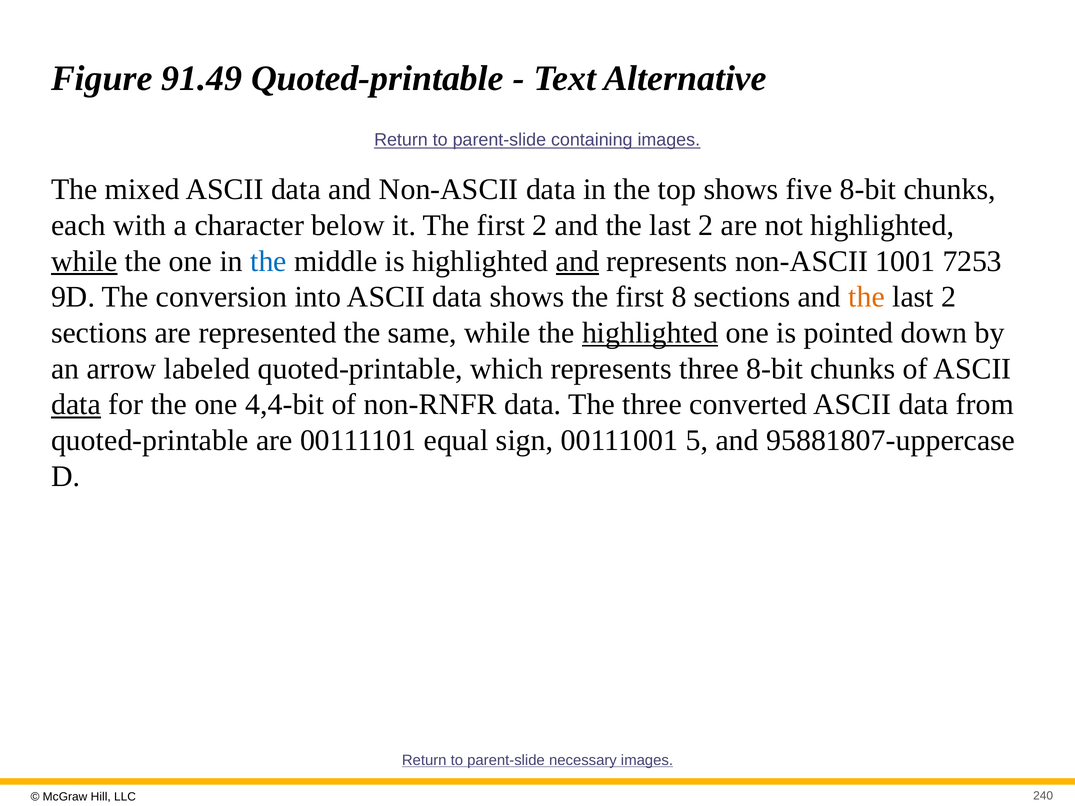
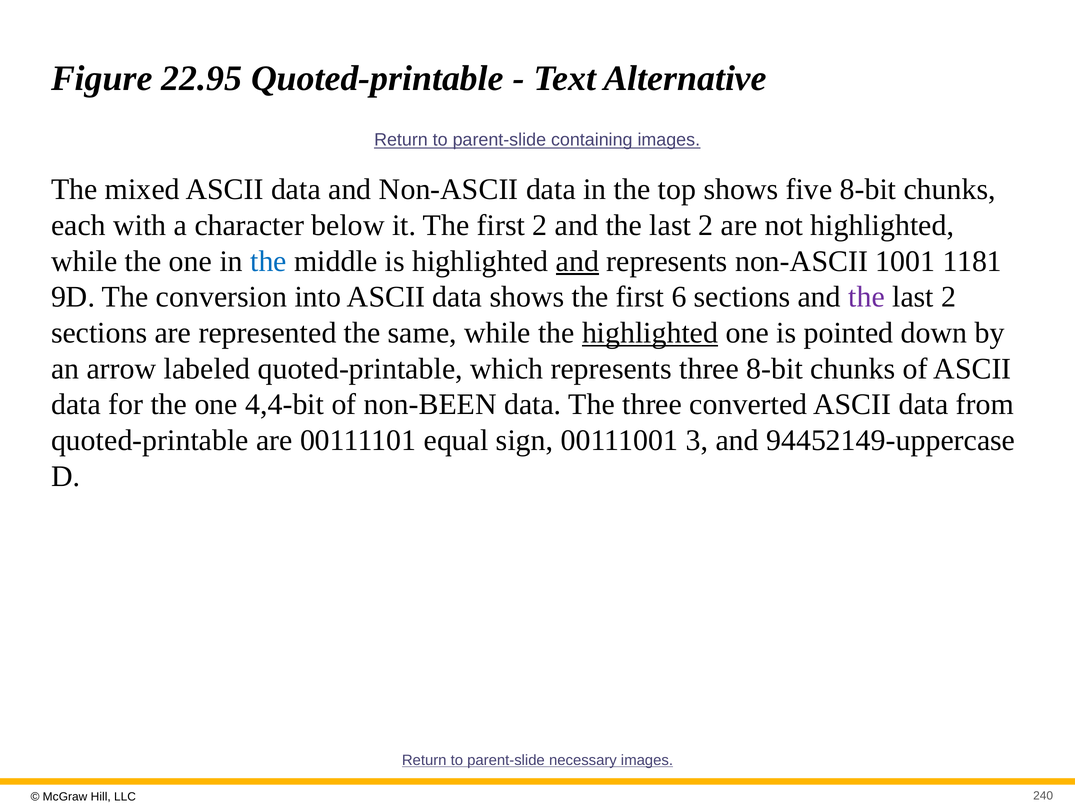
91.49: 91.49 -> 22.95
while at (84, 261) underline: present -> none
7253: 7253 -> 1181
8: 8 -> 6
the at (867, 297) colour: orange -> purple
data at (76, 405) underline: present -> none
non-RNFR: non-RNFR -> non-BEEN
5: 5 -> 3
95881807-uppercase: 95881807-uppercase -> 94452149-uppercase
